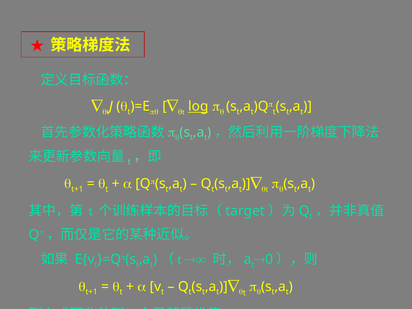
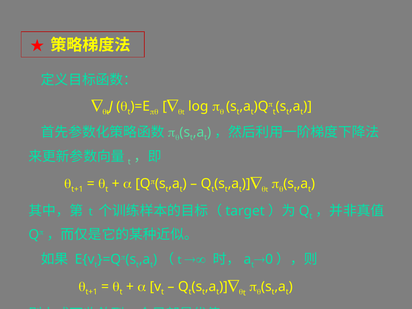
log underline: present -> none
